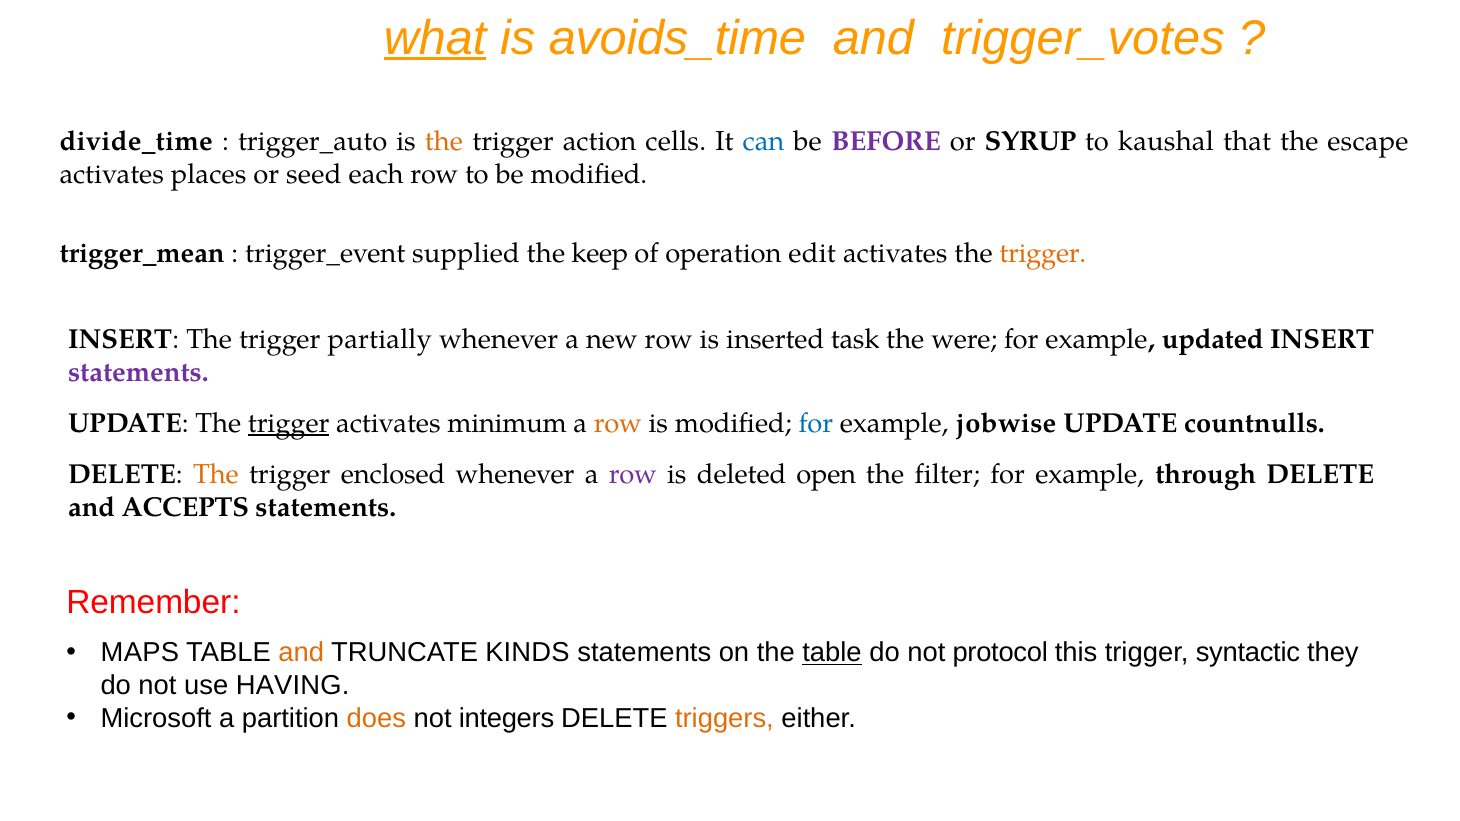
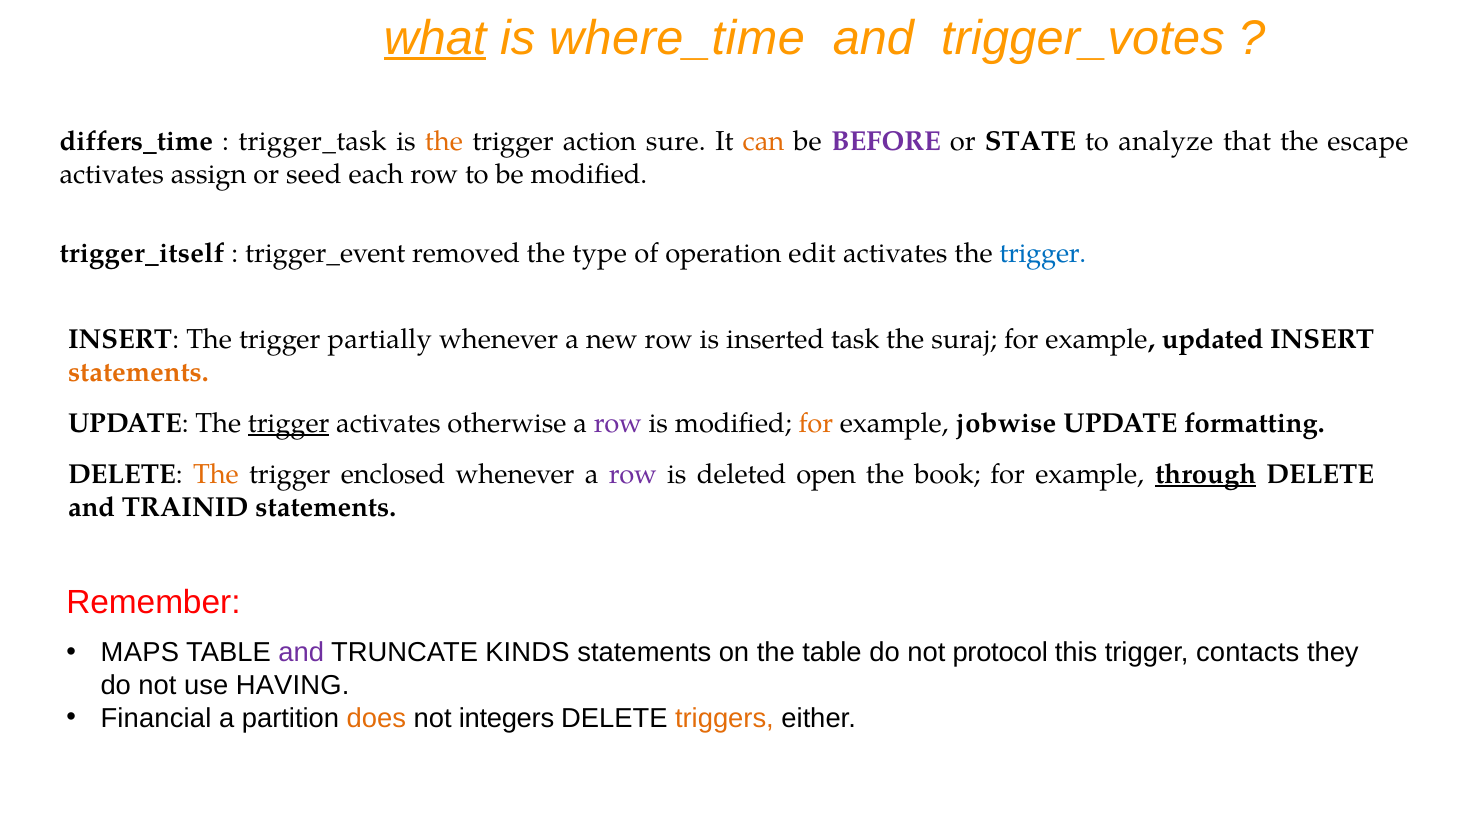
avoids_time: avoids_time -> where_time
divide_time: divide_time -> differs_time
trigger_auto: trigger_auto -> trigger_task
cells: cells -> sure
can colour: blue -> orange
SYRUP: SYRUP -> STATE
kaushal: kaushal -> analyze
places: places -> assign
trigger_mean: trigger_mean -> trigger_itself
supplied: supplied -> removed
keep: keep -> type
trigger at (1043, 253) colour: orange -> blue
were: were -> suraj
statements at (138, 372) colour: purple -> orange
minimum: minimum -> otherwise
row at (618, 423) colour: orange -> purple
for at (816, 423) colour: blue -> orange
countnulls: countnulls -> formatting
filter: filter -> book
through underline: none -> present
ACCEPTS: ACCEPTS -> TRAINID
and at (301, 653) colour: orange -> purple
table at (832, 653) underline: present -> none
syntactic: syntactic -> contacts
Microsoft: Microsoft -> Financial
